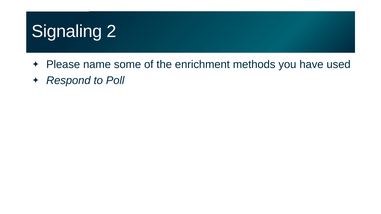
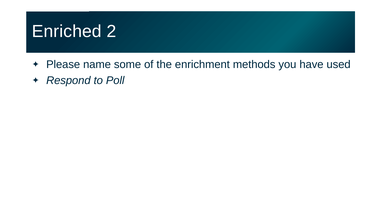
Signaling: Signaling -> Enriched
